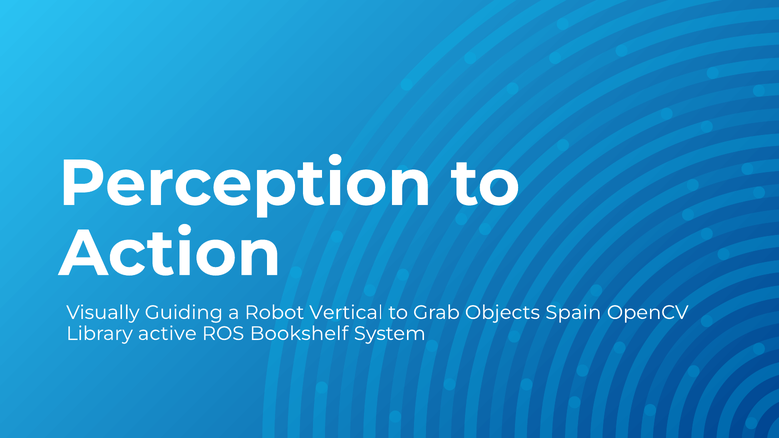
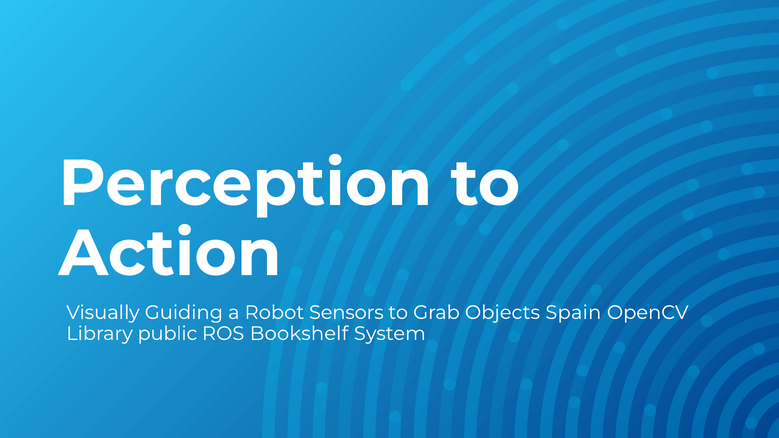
Vertical: Vertical -> Sensors
active: active -> public
